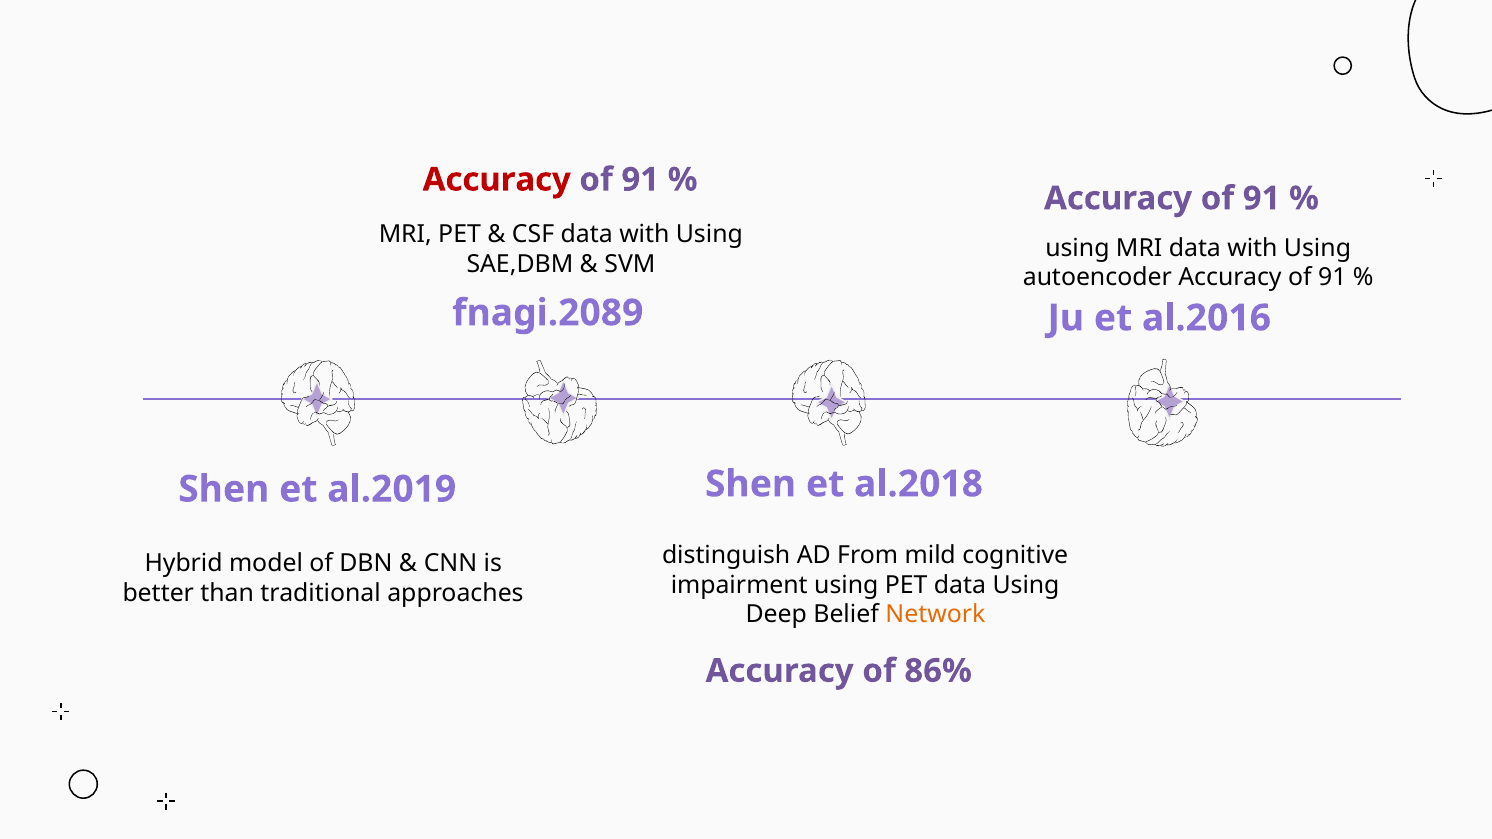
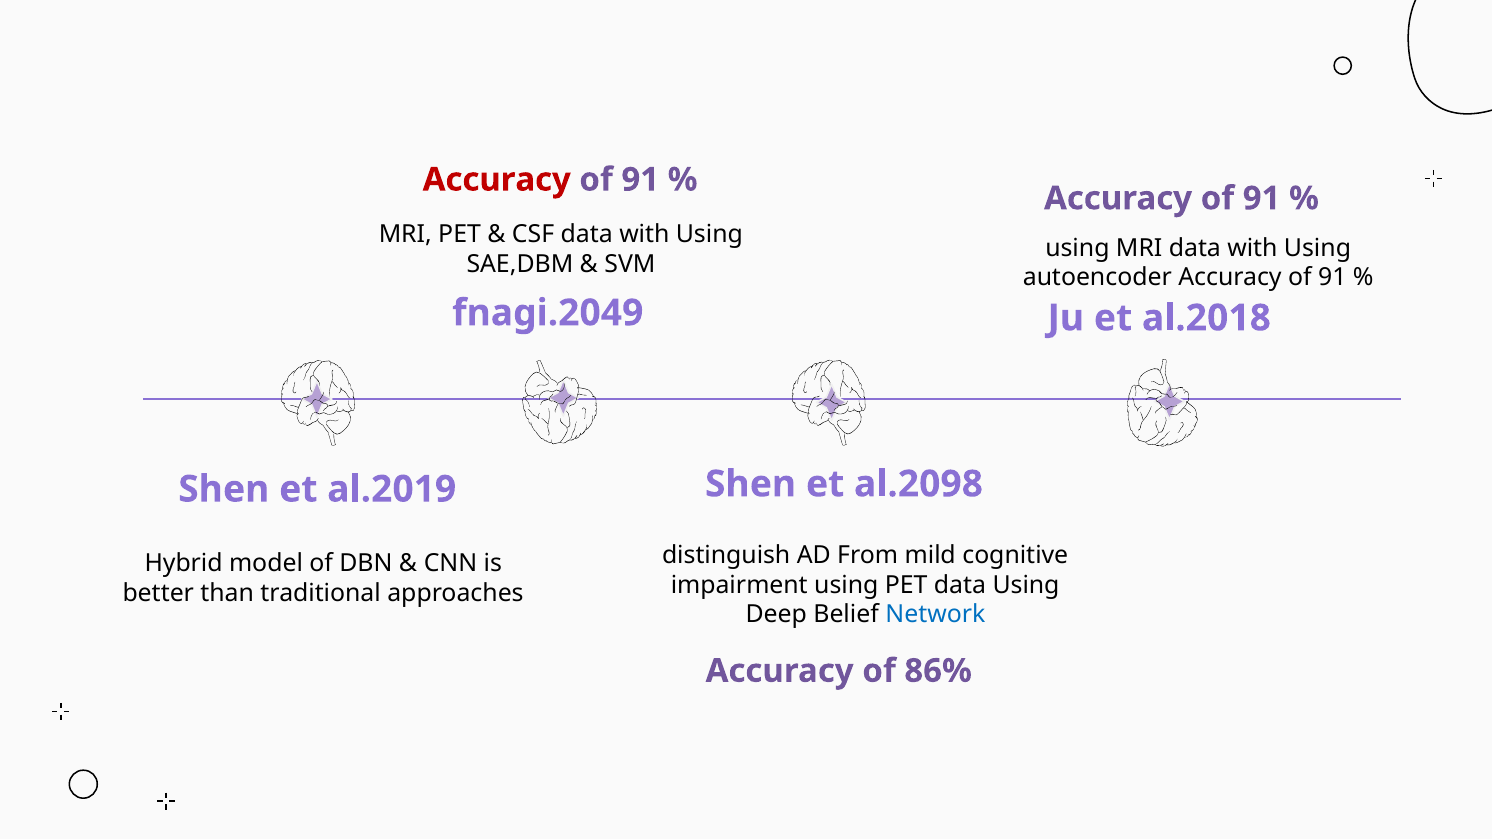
fnagi.2089: fnagi.2089 -> fnagi.2049
al.2016: al.2016 -> al.2018
al.2018: al.2018 -> al.2098
Network colour: orange -> blue
